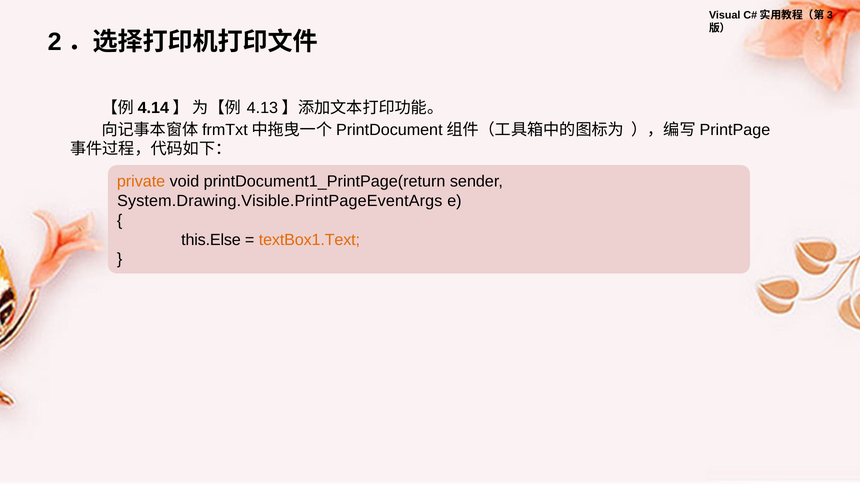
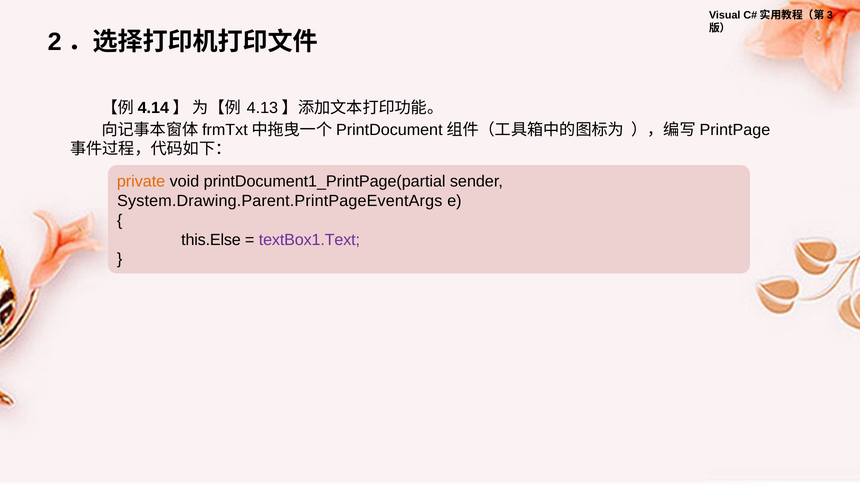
printDocument1_PrintPage(return: printDocument1_PrintPage(return -> printDocument1_PrintPage(partial
System.Drawing.Visible.PrintPageEventArgs: System.Drawing.Visible.PrintPageEventArgs -> System.Drawing.Parent.PrintPageEventArgs
textBox1.Text colour: orange -> purple
